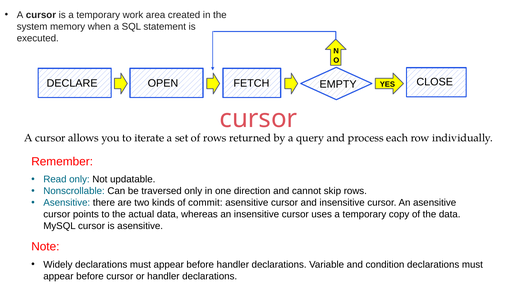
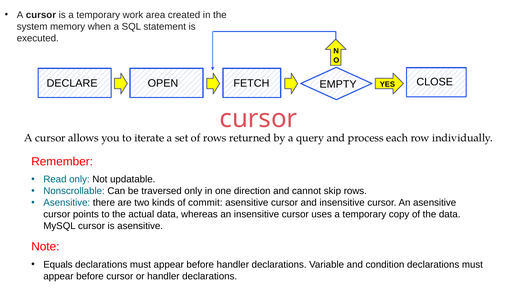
Widely: Widely -> Equals
